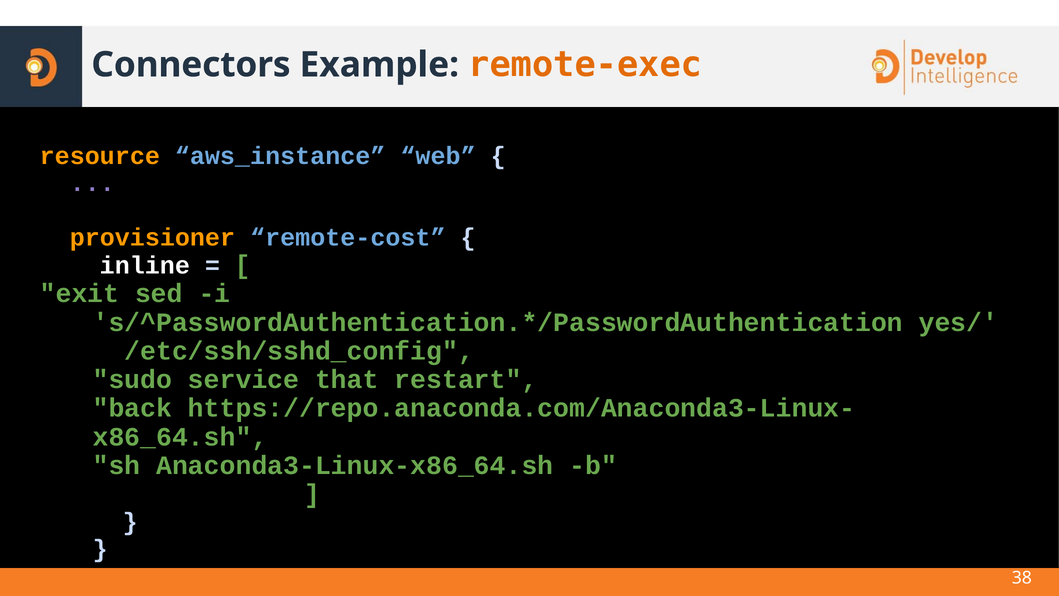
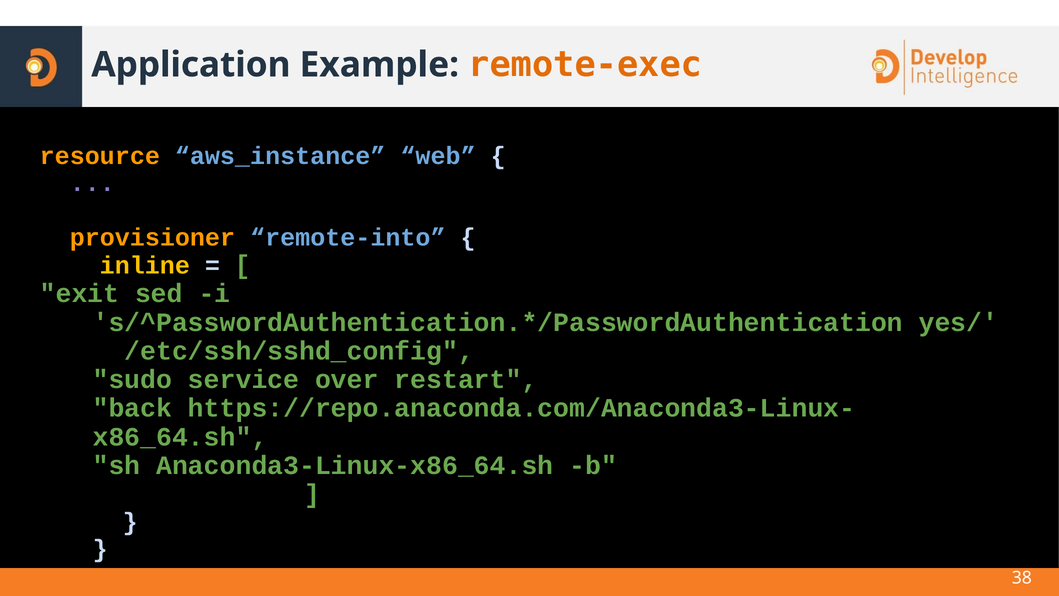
Connectors: Connectors -> Application
remote-cost: remote-cost -> remote-into
inline colour: white -> yellow
that: that -> over
